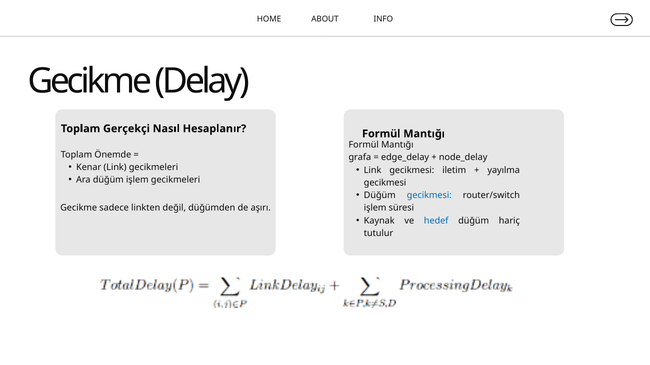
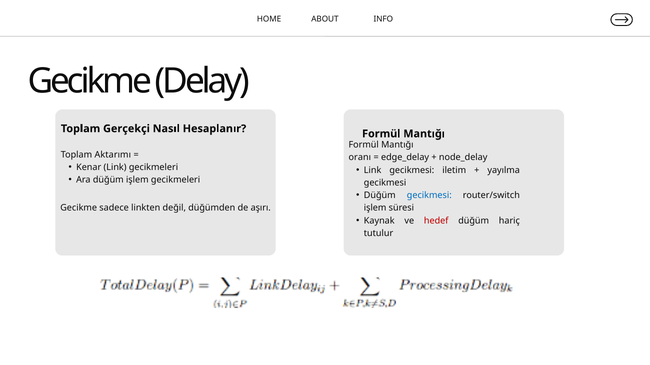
Önemde: Önemde -> Aktarımı
grafa: grafa -> oranı
hedef colour: blue -> red
